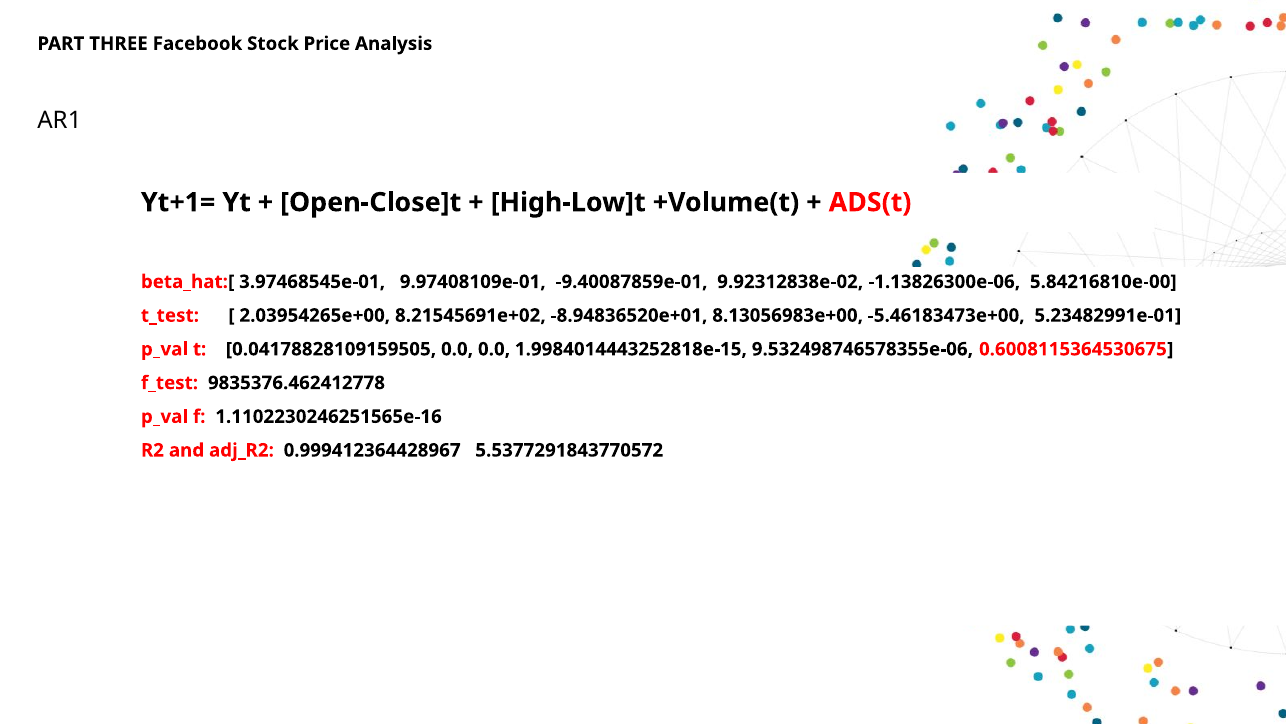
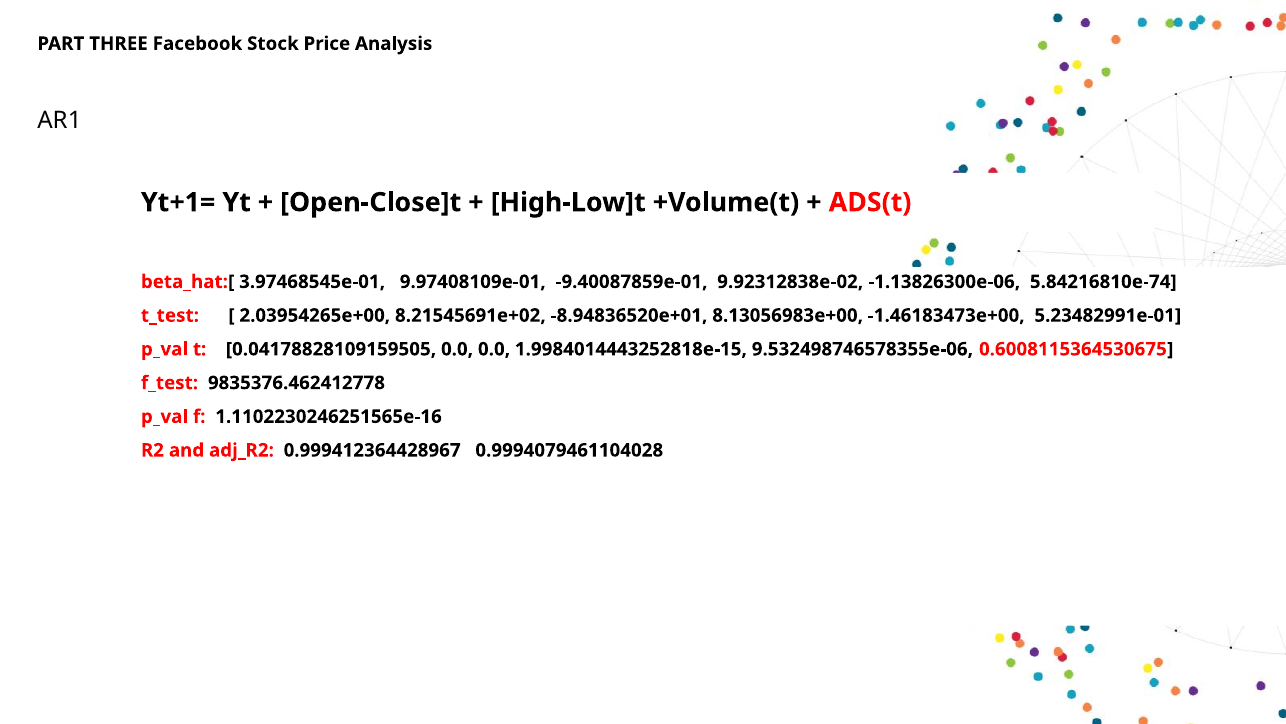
5.84216810e-00: 5.84216810e-00 -> 5.84216810e-74
-5.46183473e+00: -5.46183473e+00 -> -1.46183473e+00
5.5377291843770572: 5.5377291843770572 -> 0.9994079461104028
